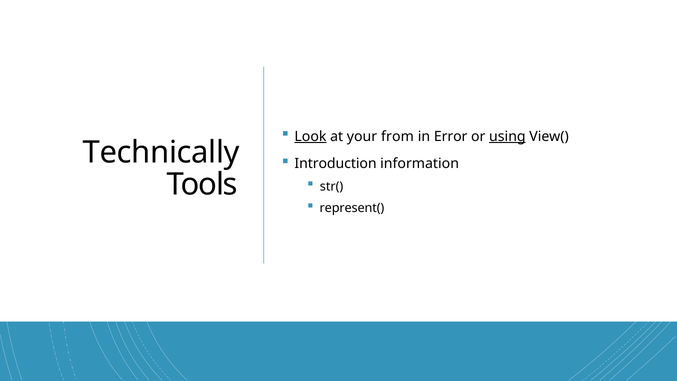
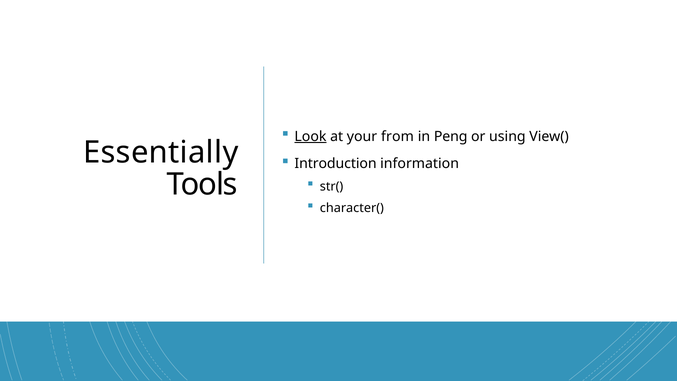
Error: Error -> Peng
using underline: present -> none
Technically: Technically -> Essentially
represent(: represent( -> character(
